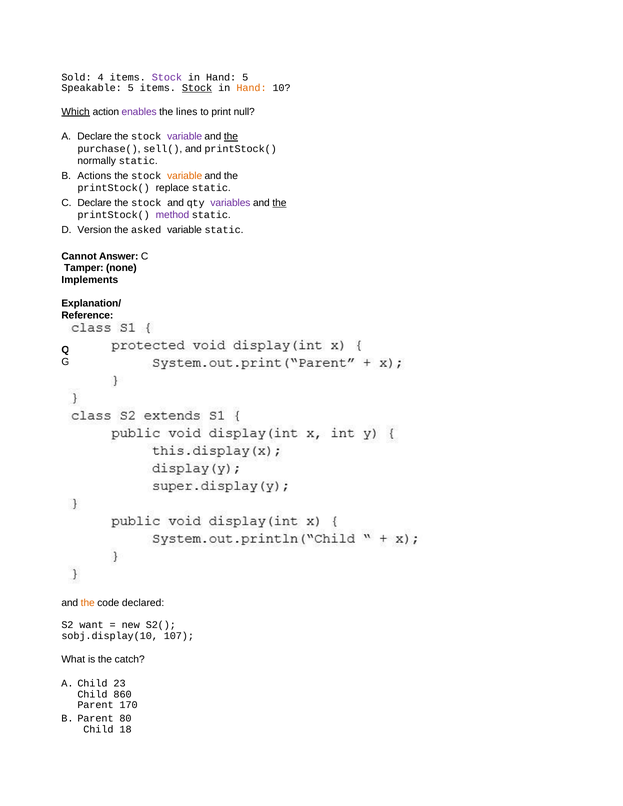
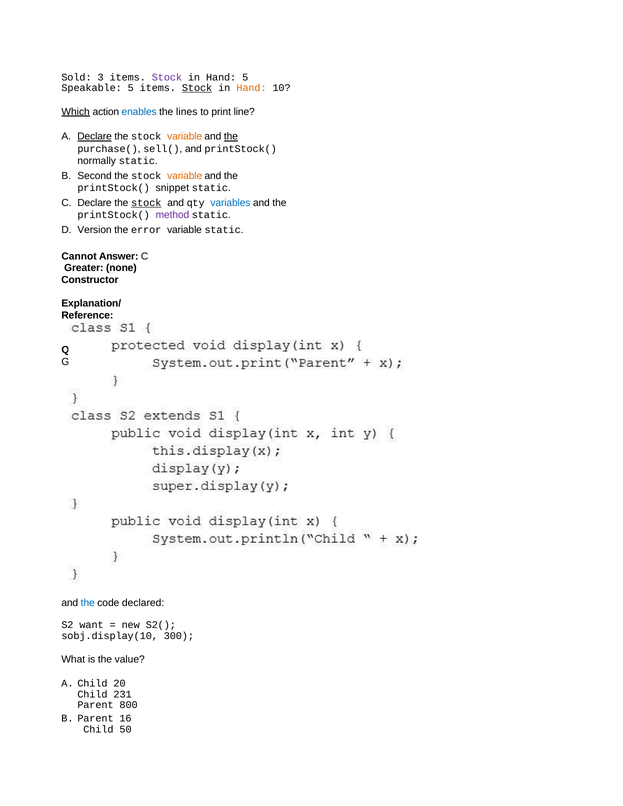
4: 4 -> 3
enables colour: purple -> blue
null: null -> line
Declare at (95, 137) underline: none -> present
variable at (185, 137) colour: purple -> orange
Actions: Actions -> Second
replace: replace -> snippet
stock at (146, 203) underline: none -> present
variables colour: purple -> blue
the at (279, 203) underline: present -> none
asked: asked -> error
Tamper: Tamper -> Greater
Implements: Implements -> Constructor
the at (88, 603) colour: orange -> blue
107: 107 -> 300
catch: catch -> value
23: 23 -> 20
860: 860 -> 231
170: 170 -> 800
80: 80 -> 16
18: 18 -> 50
